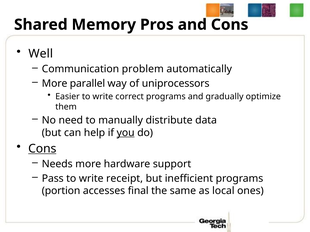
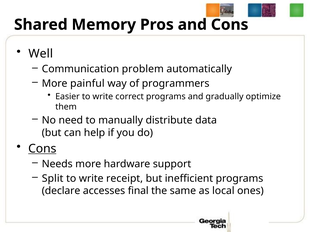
parallel: parallel -> painful
uniprocessors: uniprocessors -> programmers
you underline: present -> none
Pass: Pass -> Split
portion: portion -> declare
